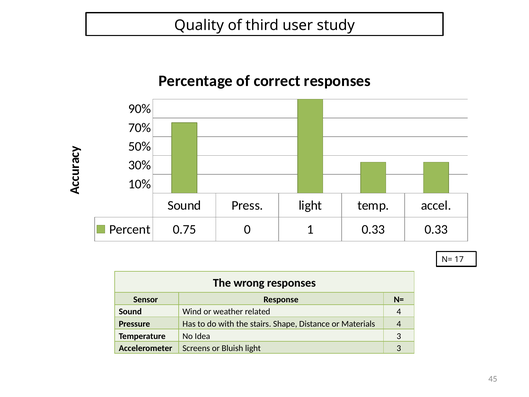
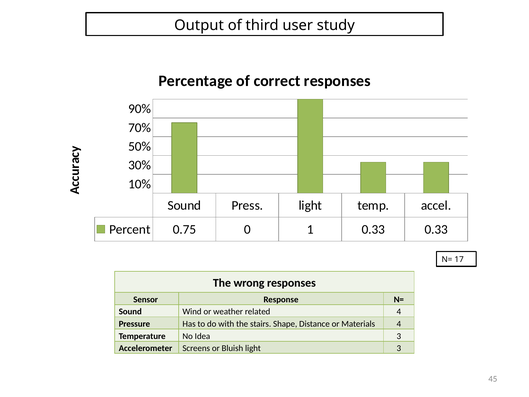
Quality: Quality -> Output
